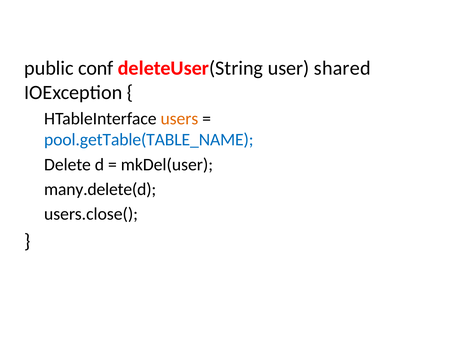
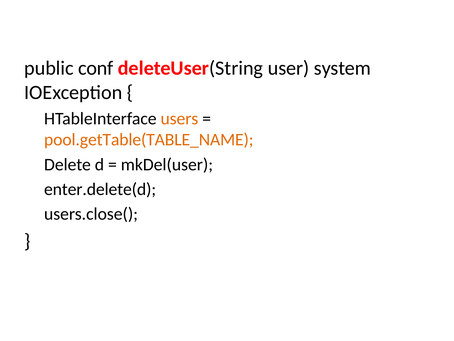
shared: shared -> system
pool.getTable(TABLE_NAME colour: blue -> orange
many.delete(d: many.delete(d -> enter.delete(d
